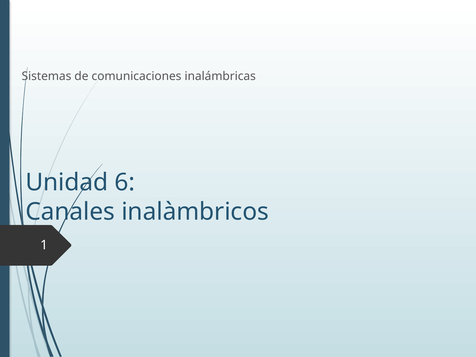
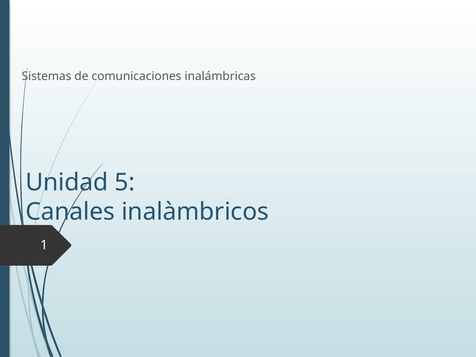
6: 6 -> 5
